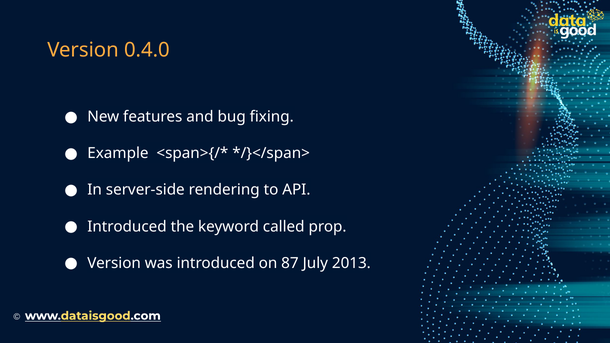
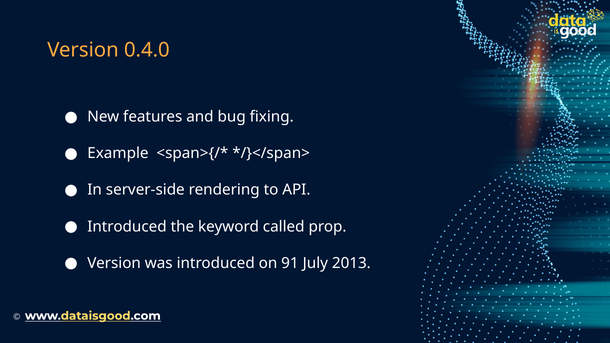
87: 87 -> 91
